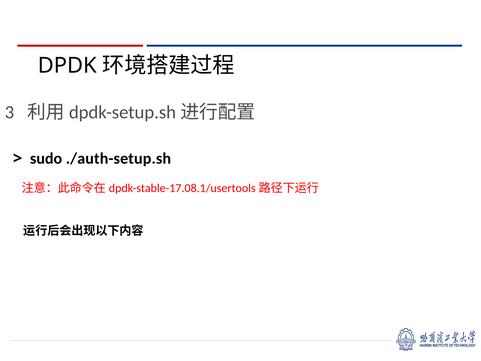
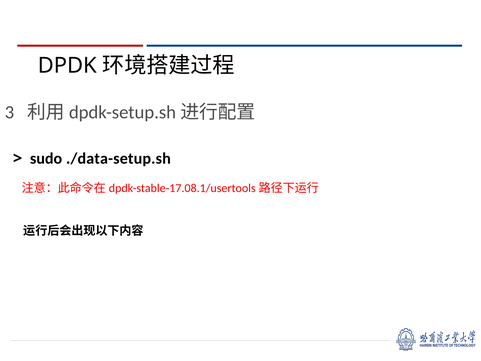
./auth-setup.sh: ./auth-setup.sh -> ./data-setup.sh
